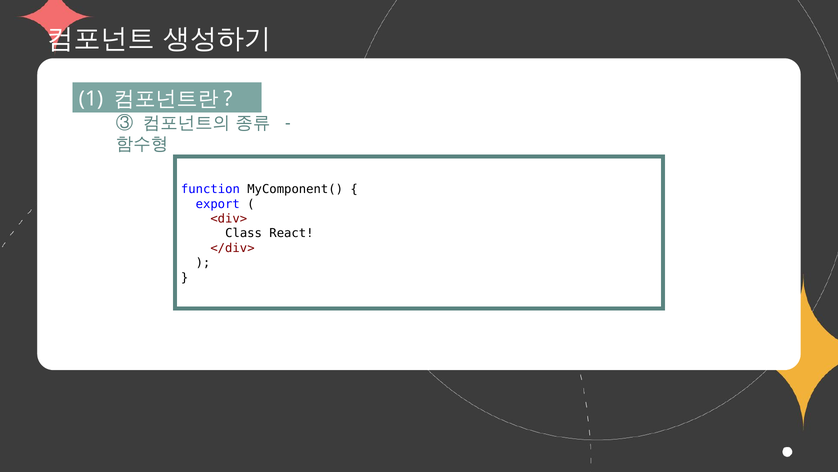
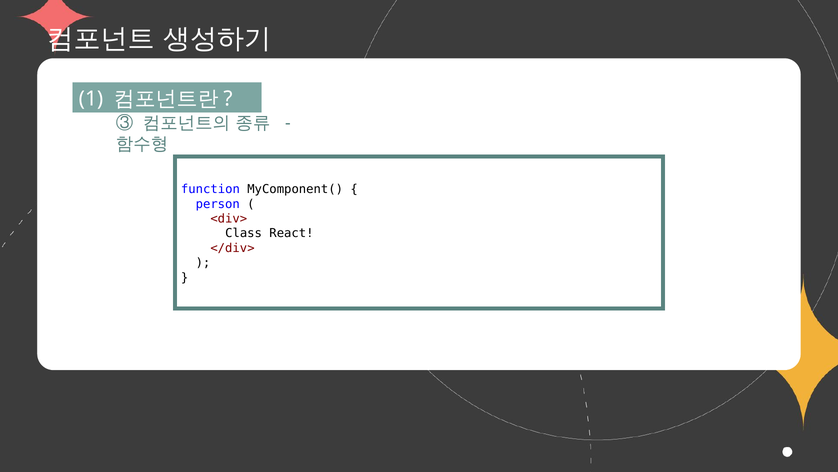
export: export -> person
